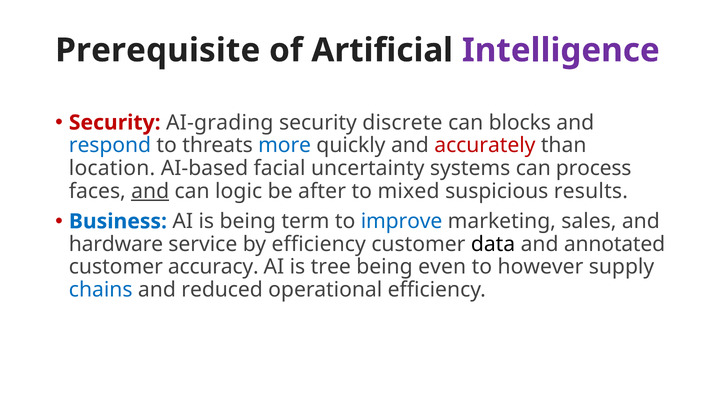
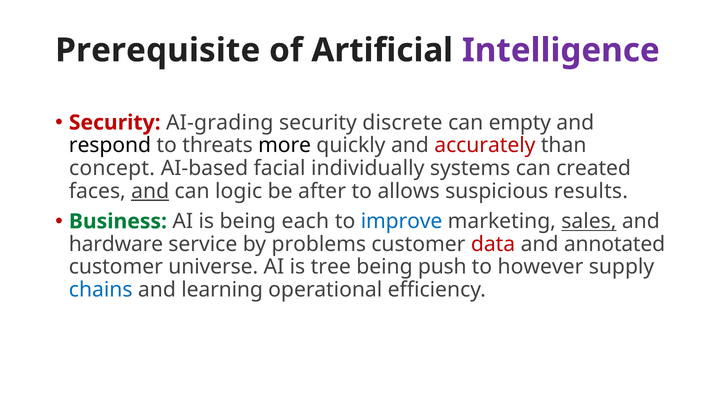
blocks: blocks -> empty
respond colour: blue -> black
more colour: blue -> black
location: location -> concept
uncertainty: uncertainty -> individually
process: process -> created
mixed: mixed -> allows
Business colour: blue -> green
term: term -> each
sales underline: none -> present
by efficiency: efficiency -> problems
data colour: black -> red
accuracy: accuracy -> universe
even: even -> push
reduced: reduced -> learning
